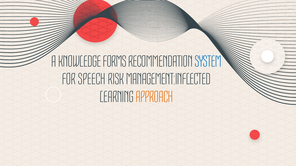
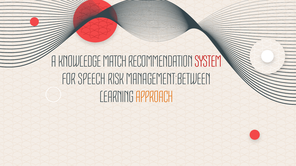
FORMS: FORMS -> MATCH
SYSTEM colour: blue -> red
MANAGEMENT:INFLECTED: MANAGEMENT:INFLECTED -> MANAGEMENT:BETWEEN
